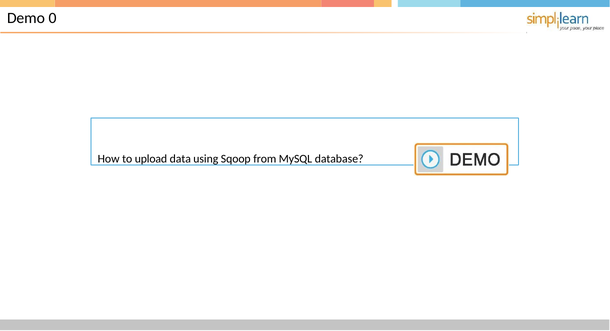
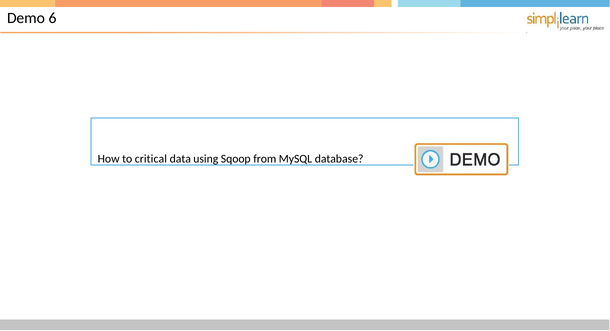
0: 0 -> 6
upload: upload -> critical
